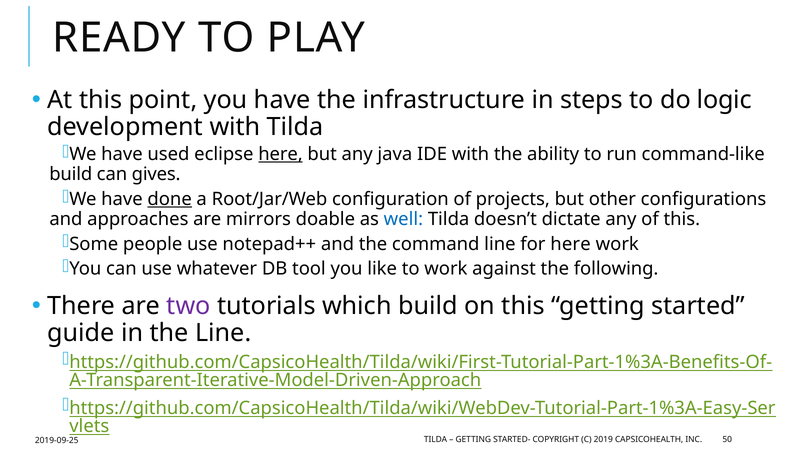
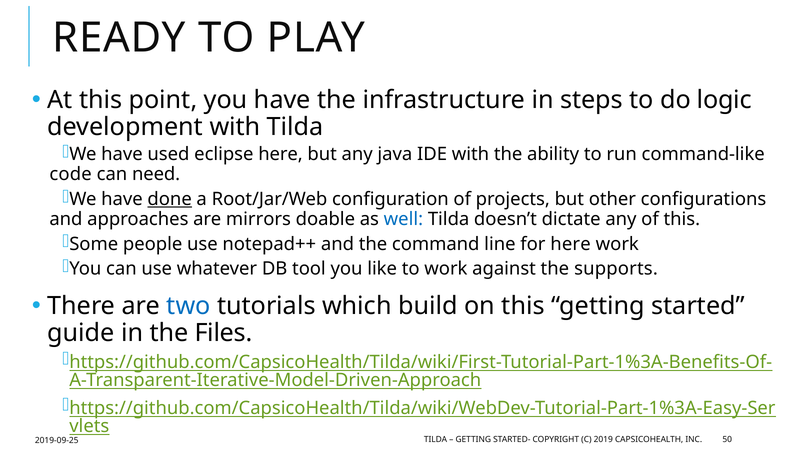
here at (281, 154) underline: present -> none
build at (71, 174): build -> code
gives: gives -> need
following: following -> supports
two colour: purple -> blue
the Line: Line -> Files
